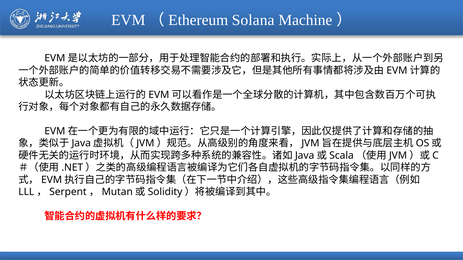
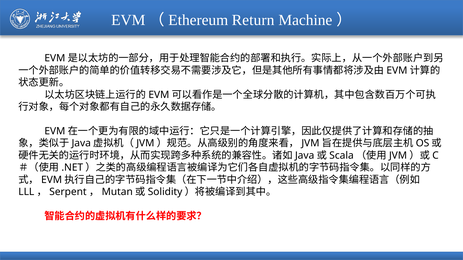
Solana: Solana -> Return
